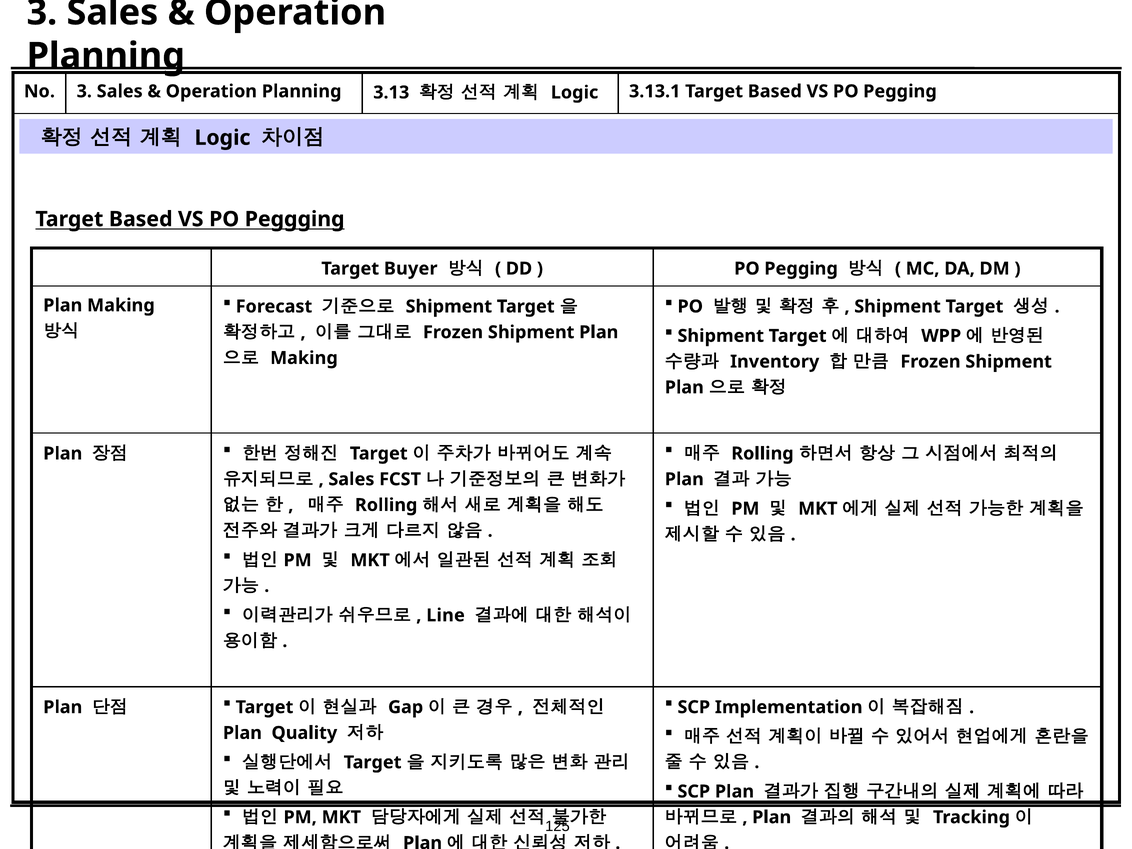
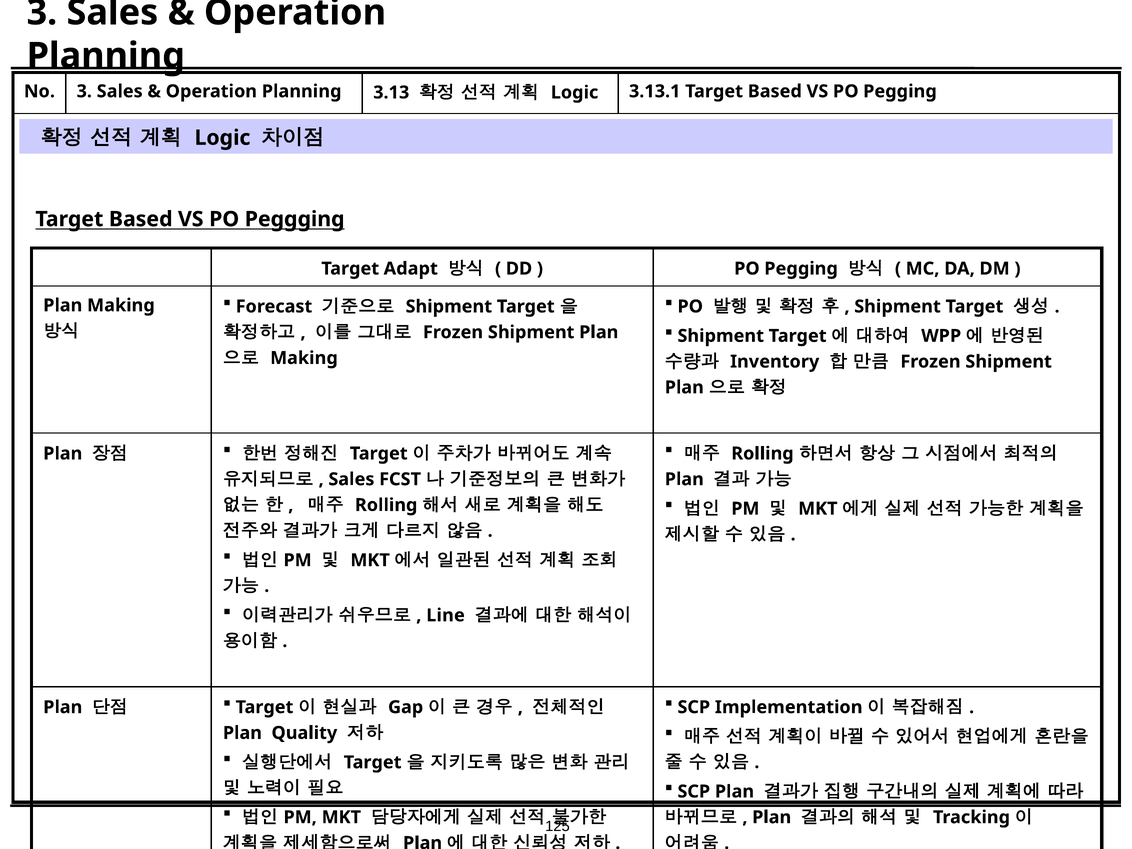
Buyer: Buyer -> Adapt
